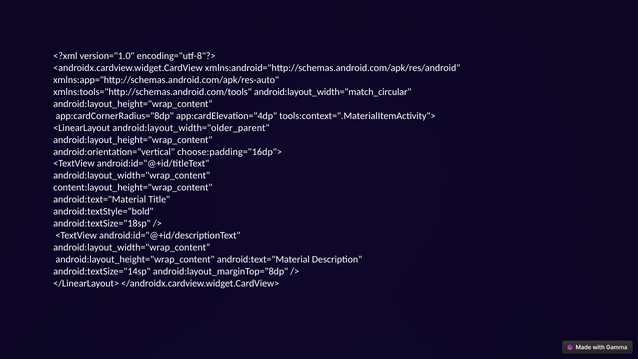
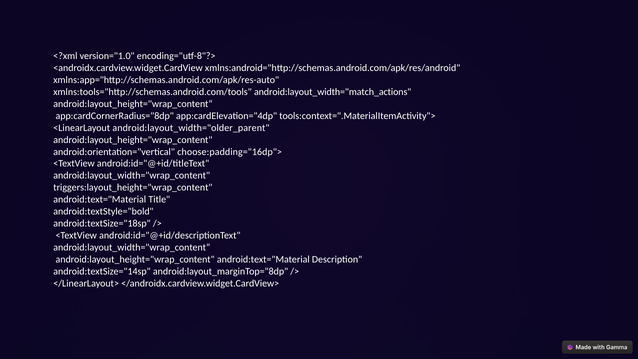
android:layout_width="match_circular: android:layout_width="match_circular -> android:layout_width="match_actions
content:layout_height="wrap_content: content:layout_height="wrap_content -> triggers:layout_height="wrap_content
